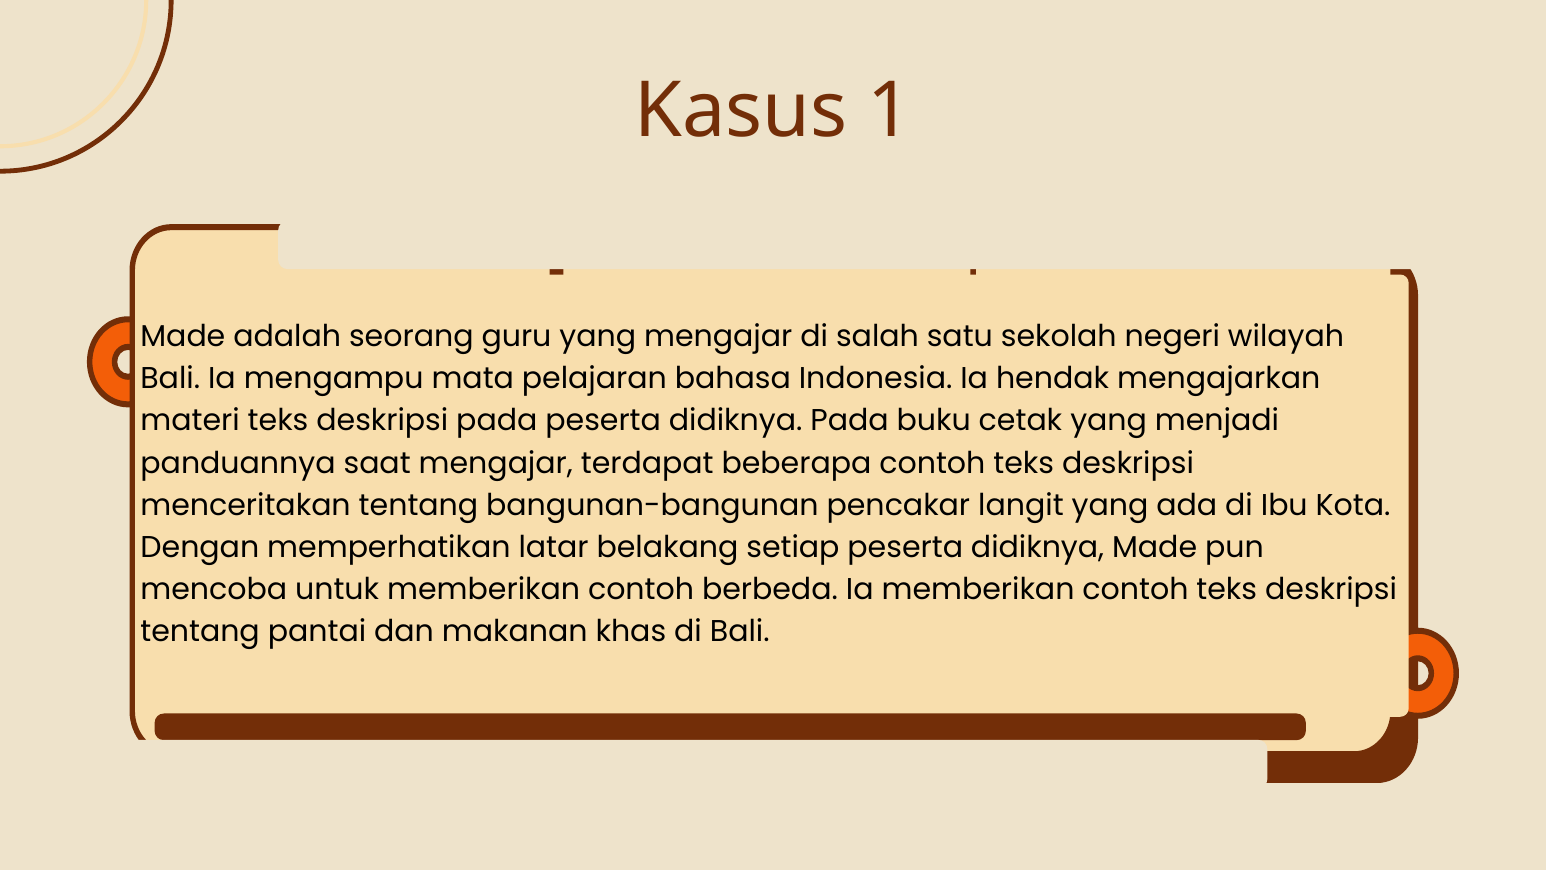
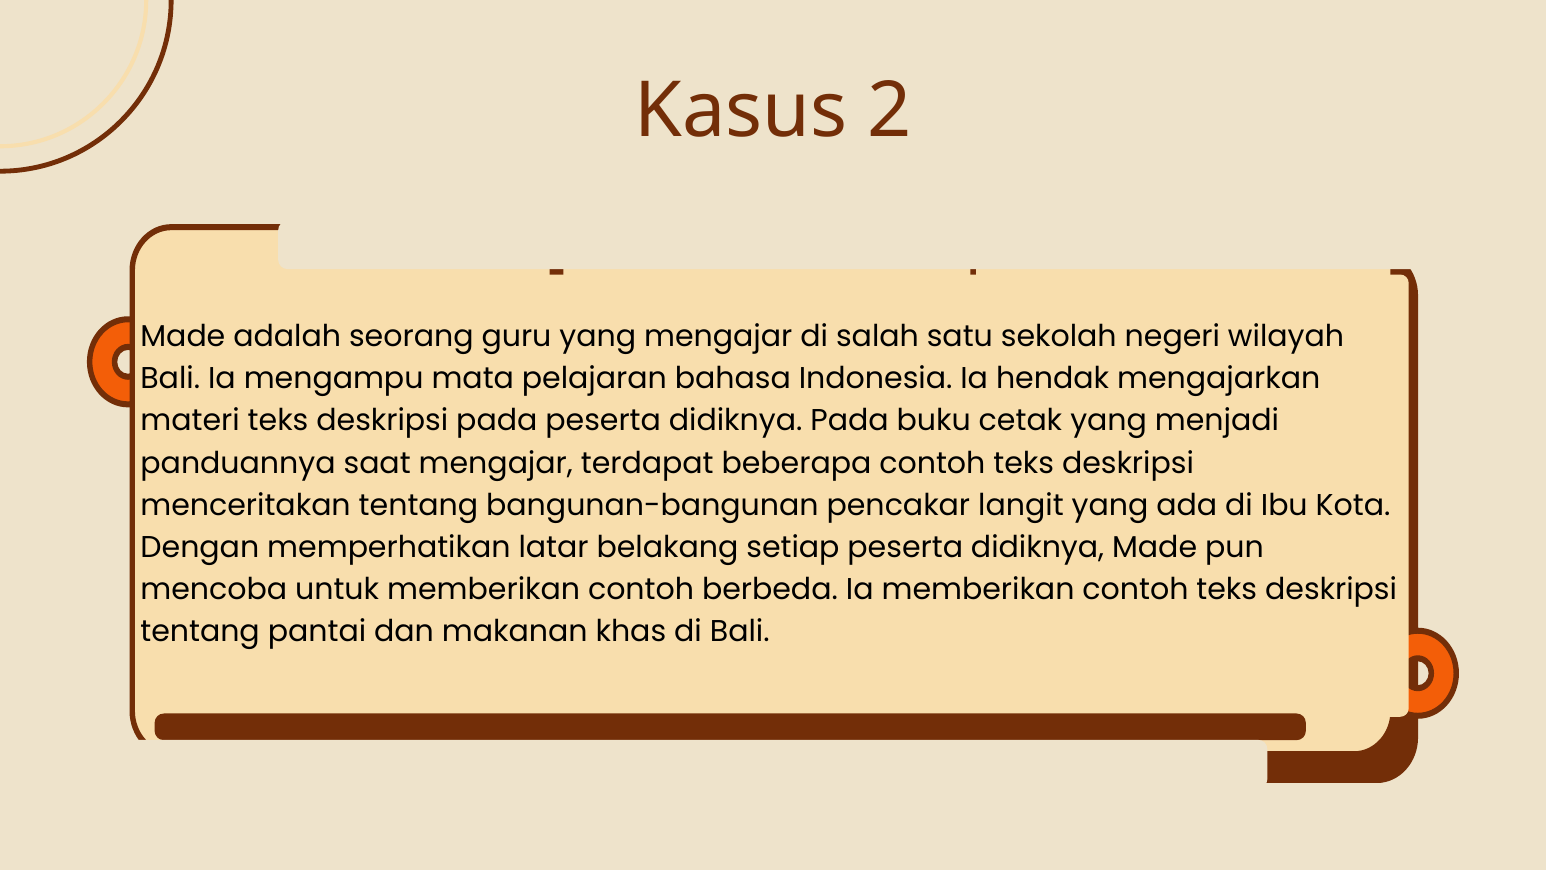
1: 1 -> 2
